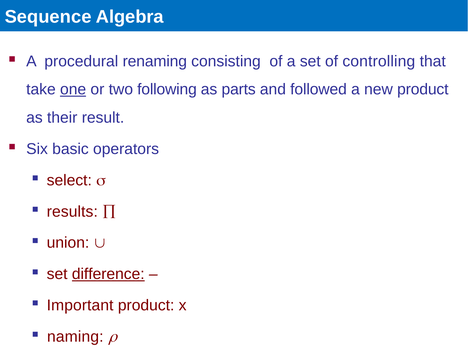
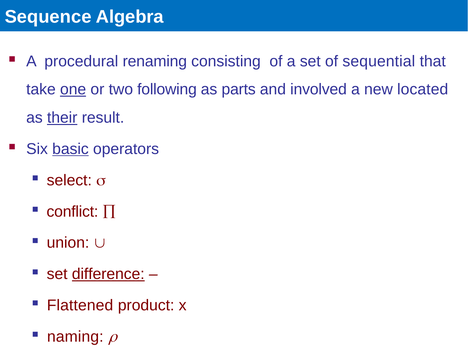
controlling: controlling -> sequential
followed: followed -> involved
new product: product -> located
their underline: none -> present
basic underline: none -> present
results: results -> conflict
Important: Important -> Flattened
